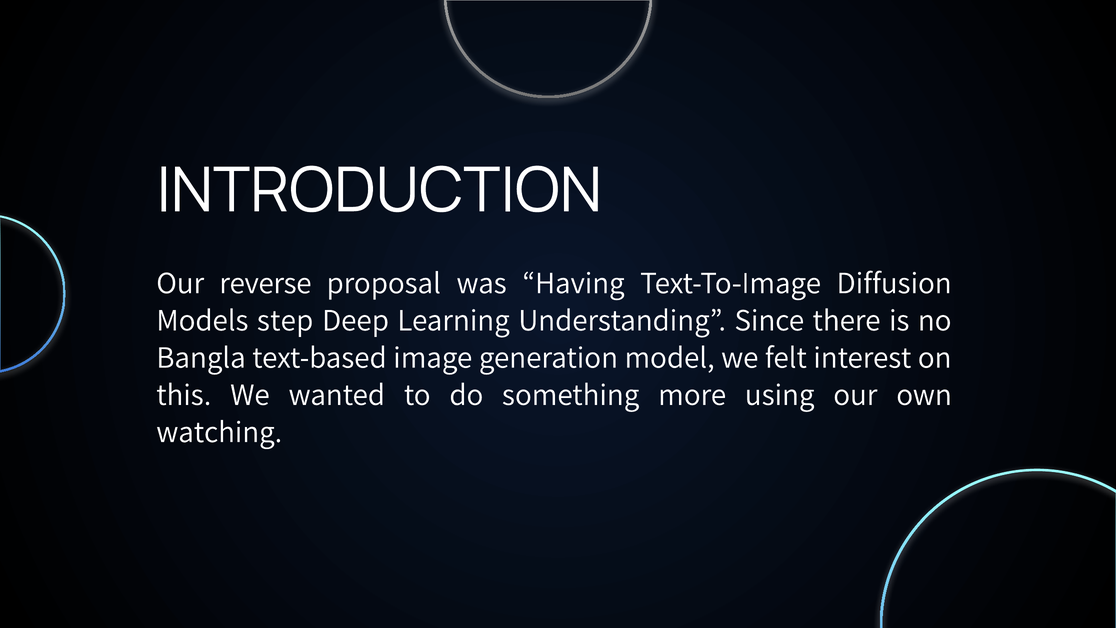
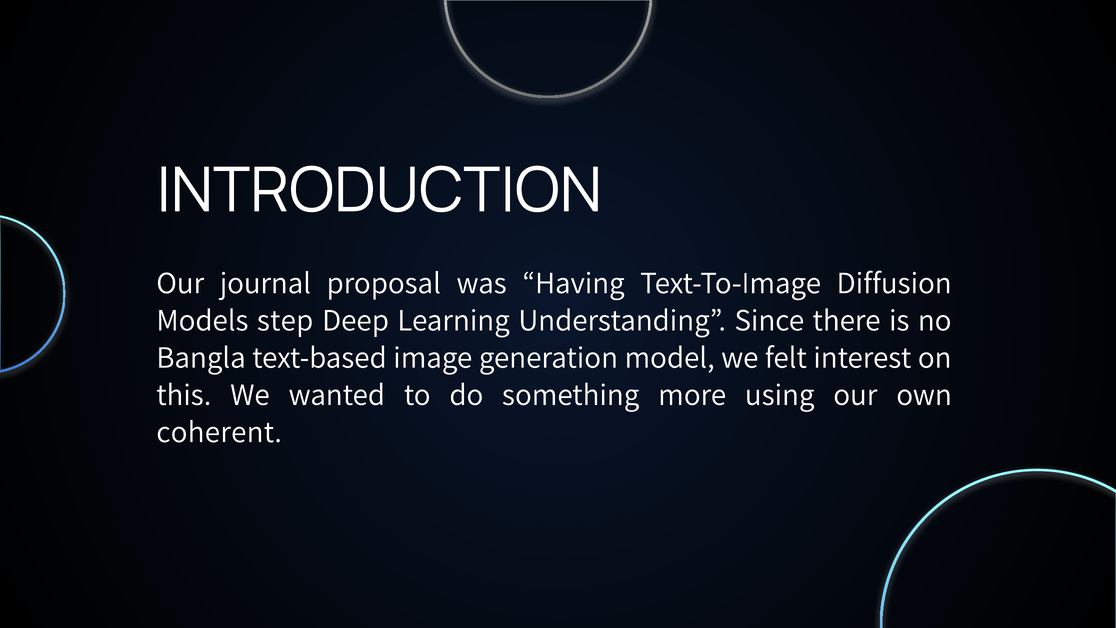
reverse: reverse -> journal
watching: watching -> coherent
